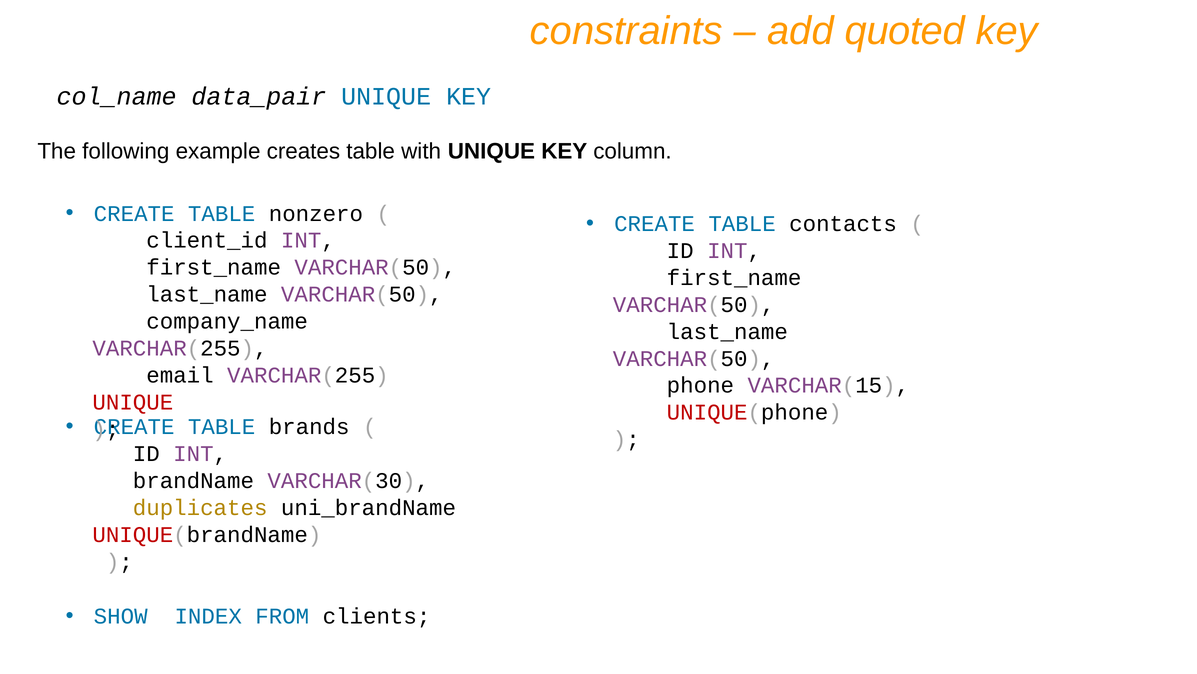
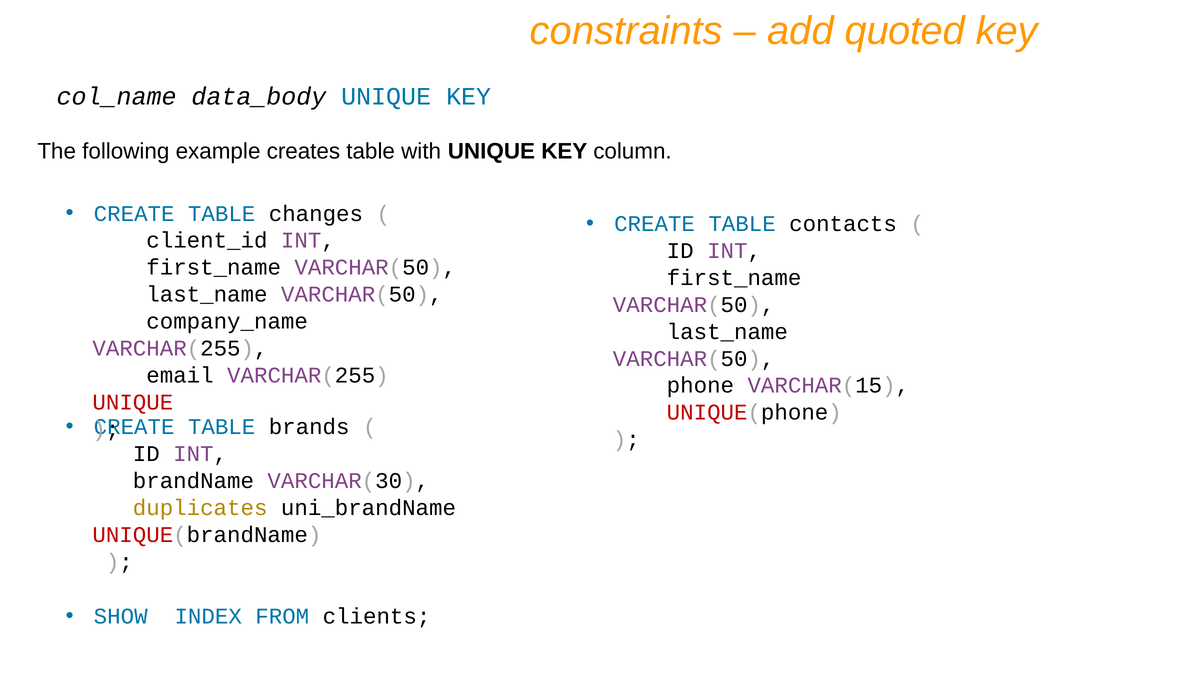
data_pair: data_pair -> data_body
nonzero: nonzero -> changes
